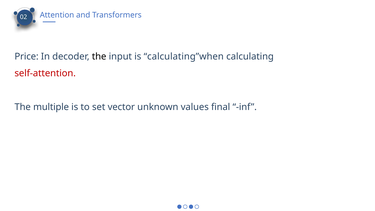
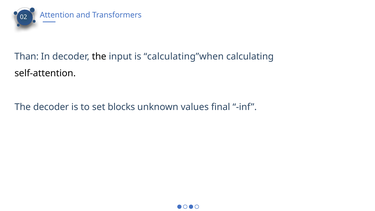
Price: Price -> Than
self-attention colour: red -> black
The multiple: multiple -> decoder
vector: vector -> blocks
